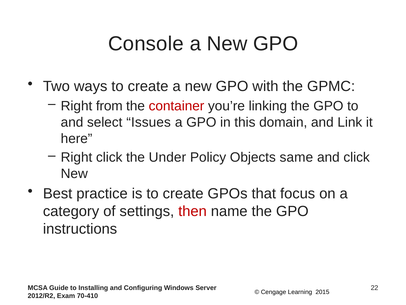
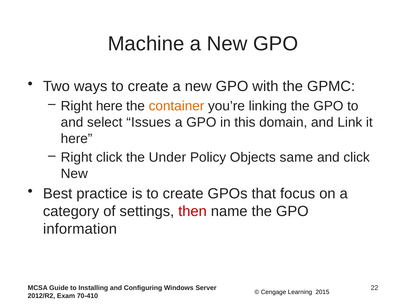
Console: Console -> Machine
Right from: from -> here
container colour: red -> orange
instructions: instructions -> information
